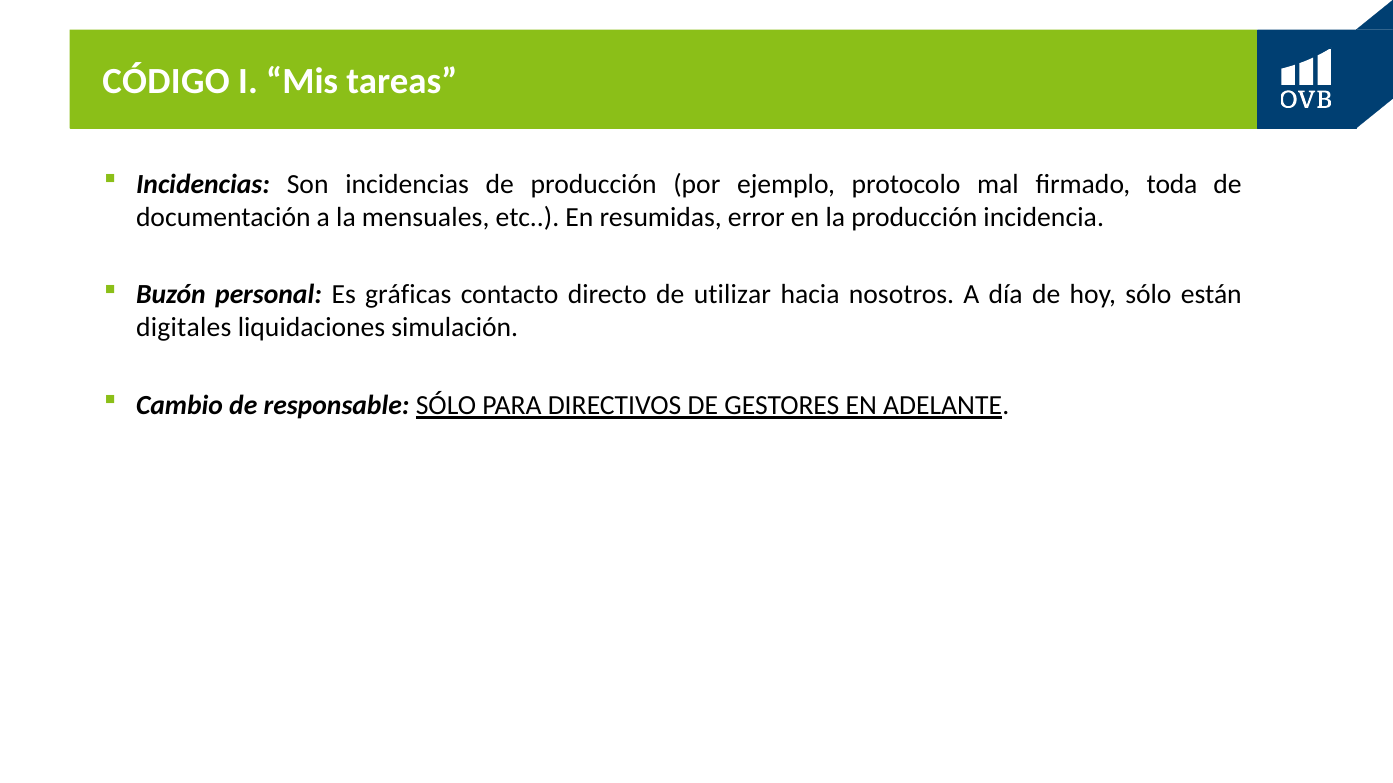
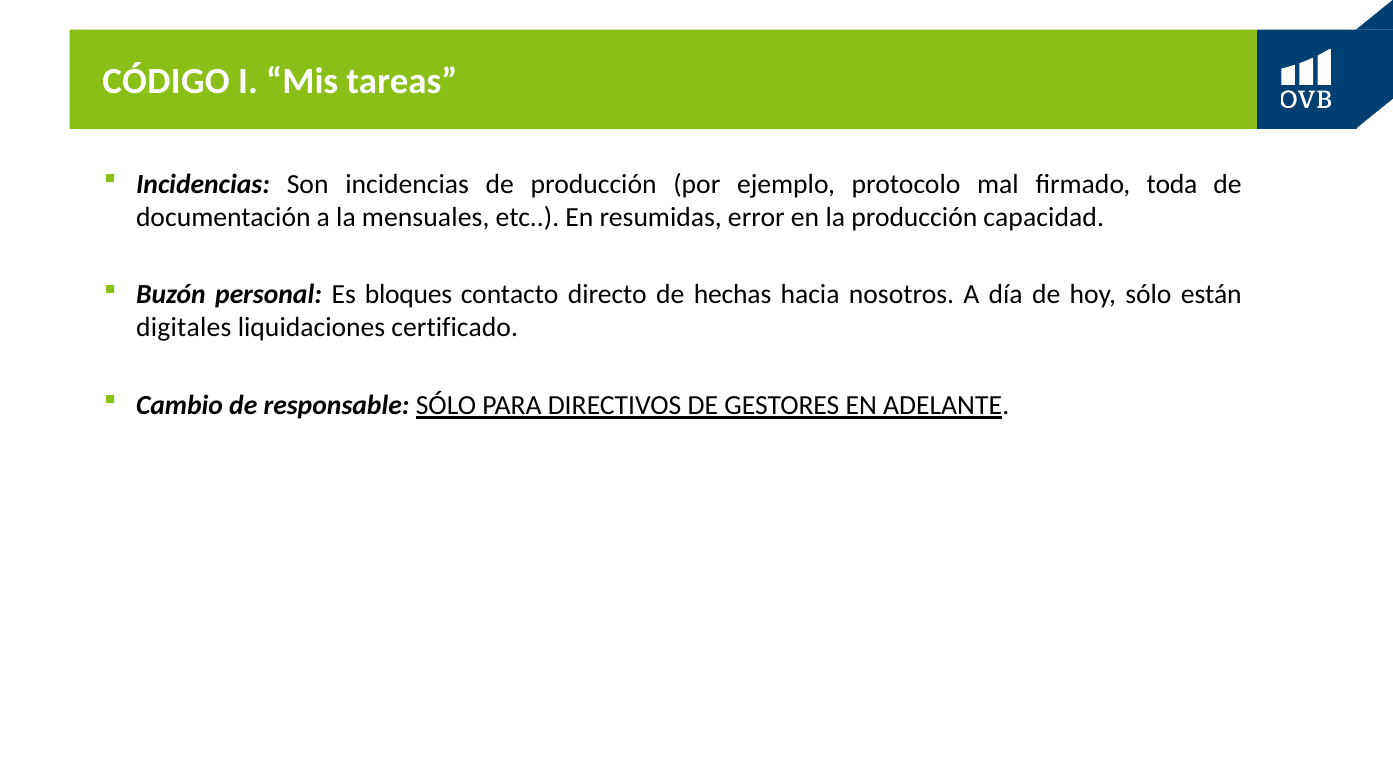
incidencia: incidencia -> capacidad
gráficas: gráficas -> bloques
utilizar: utilizar -> hechas
simulación: simulación -> certificado
